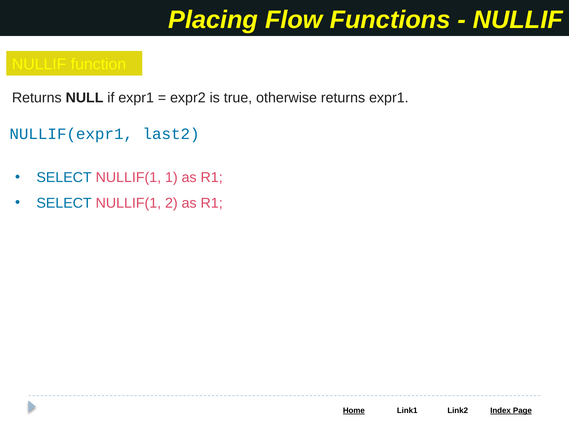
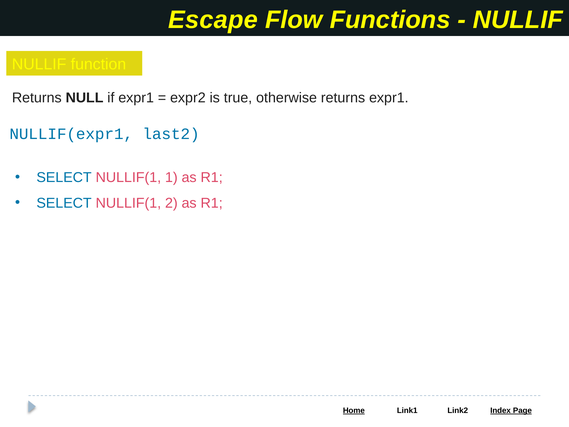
Placing: Placing -> Escape
